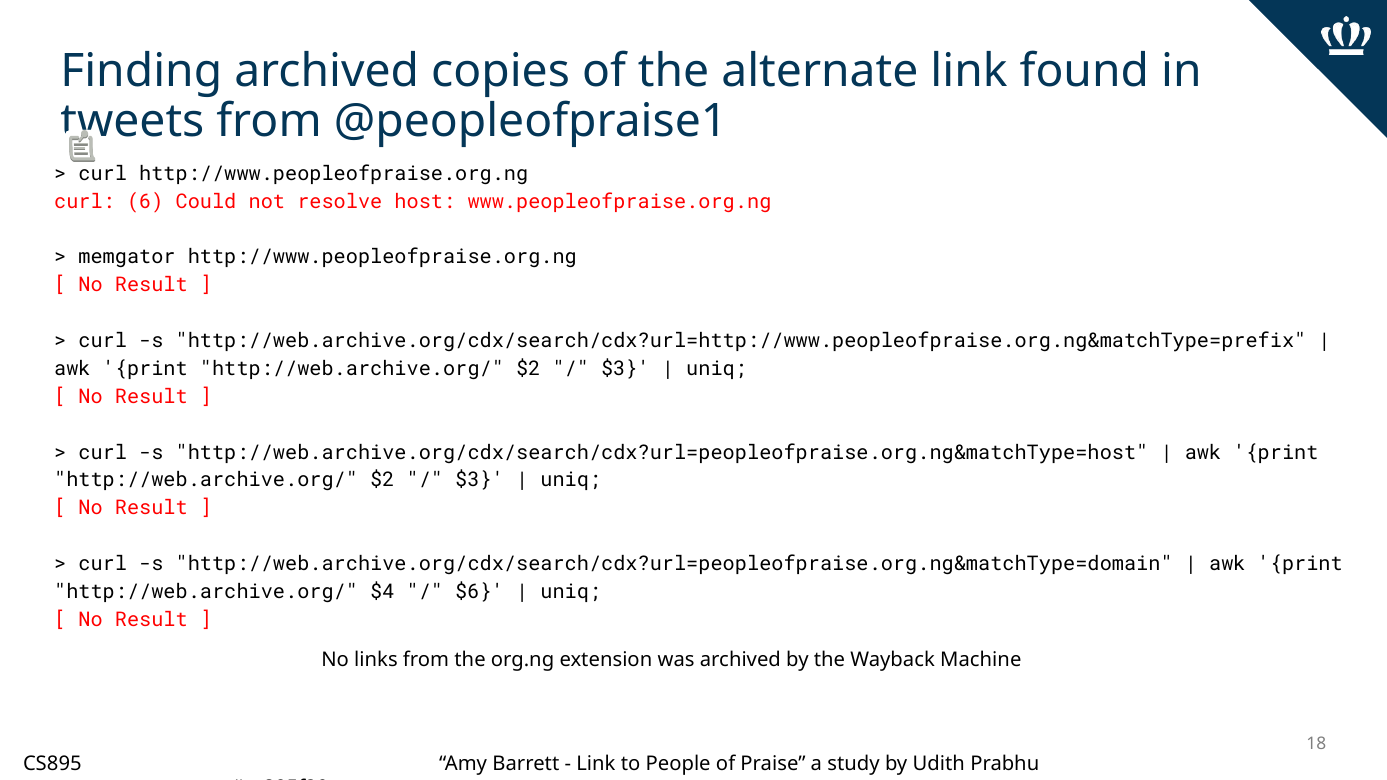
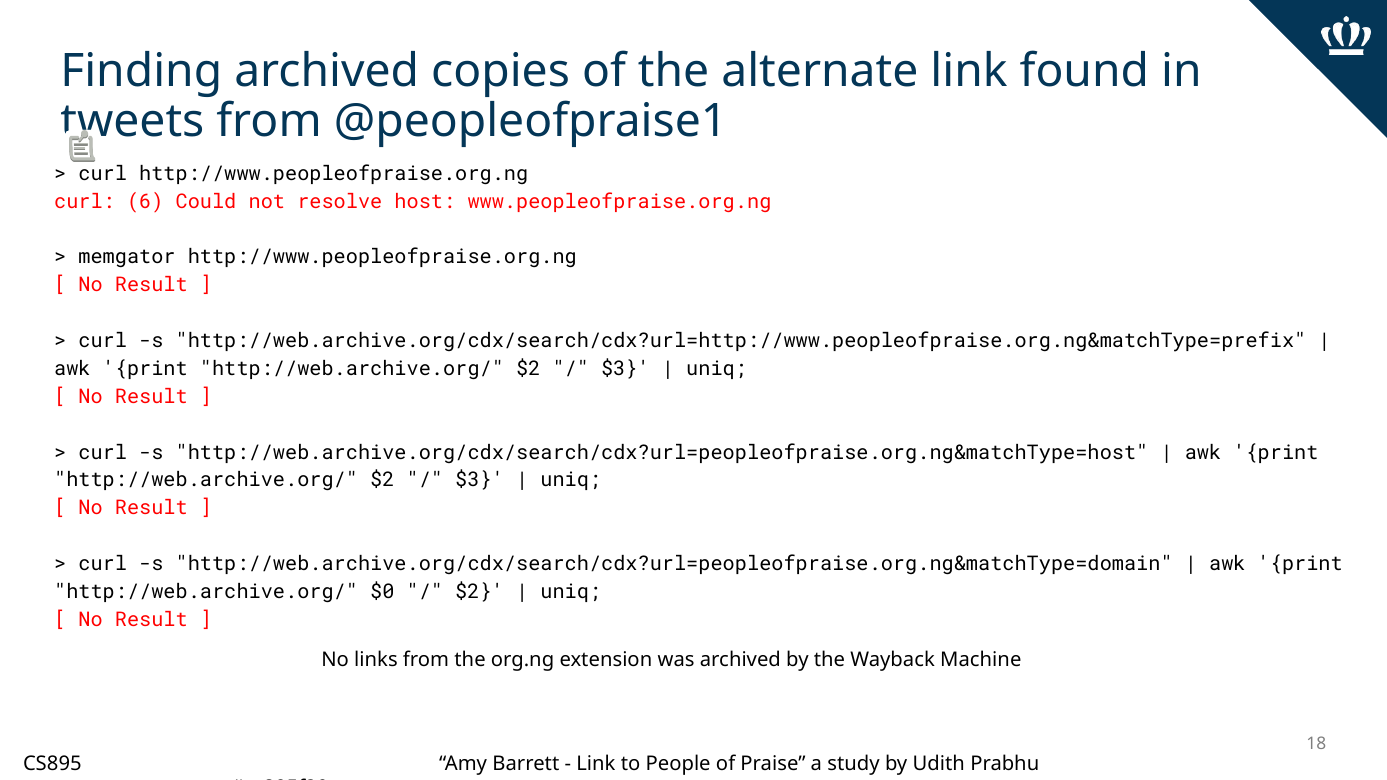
$4: $4 -> $0
$6 at (480, 592): $6 -> $2
